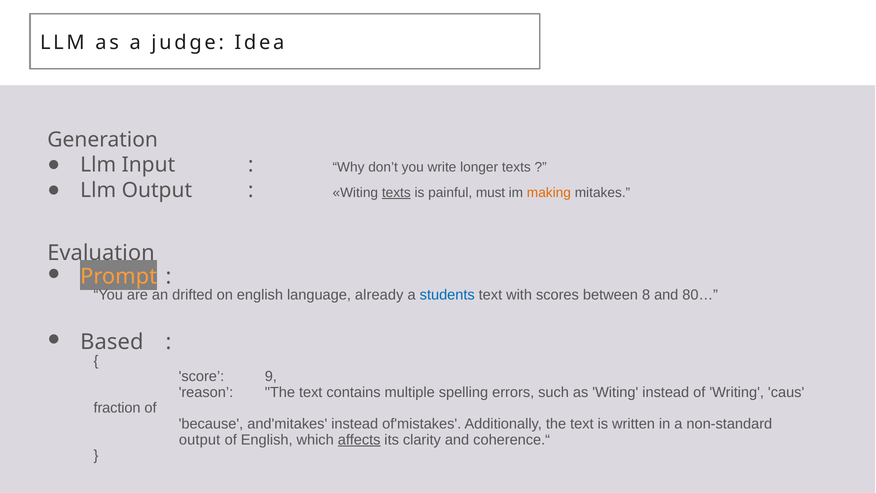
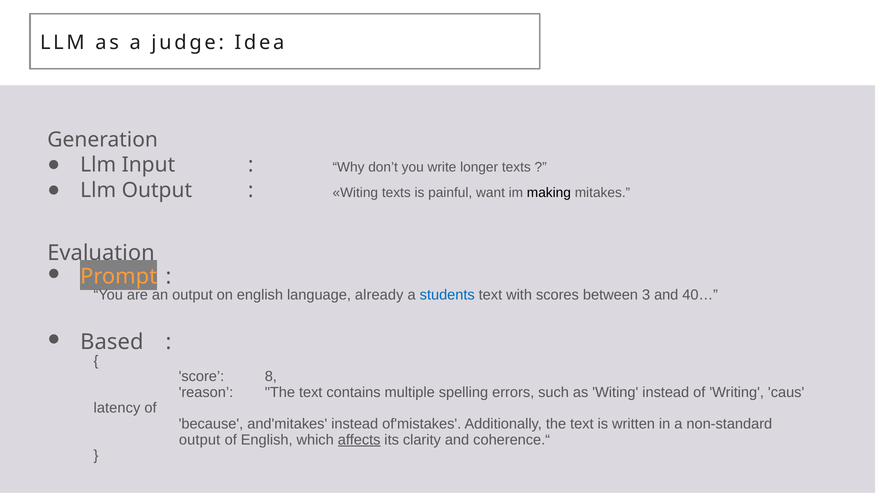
texts at (396, 193) underline: present -> none
must: must -> want
making colour: orange -> black
an drifted: drifted -> output
8: 8 -> 3
80…: 80… -> 40…
9: 9 -> 8
fraction: fraction -> latency
